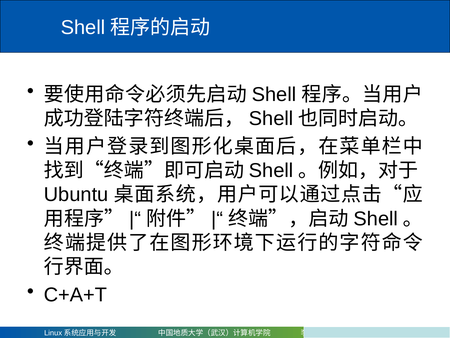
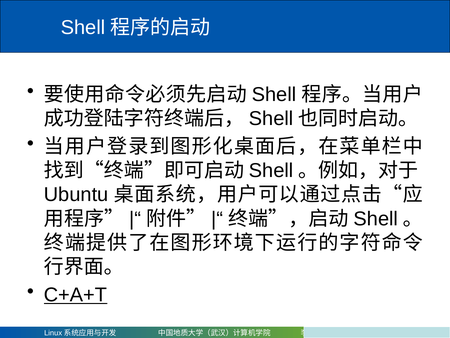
C+A+T underline: none -> present
